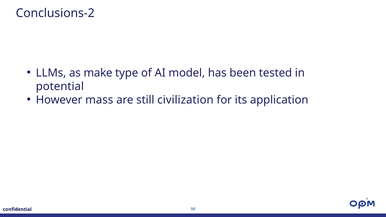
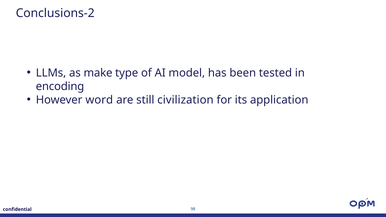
potential: potential -> encoding
mass: mass -> word
